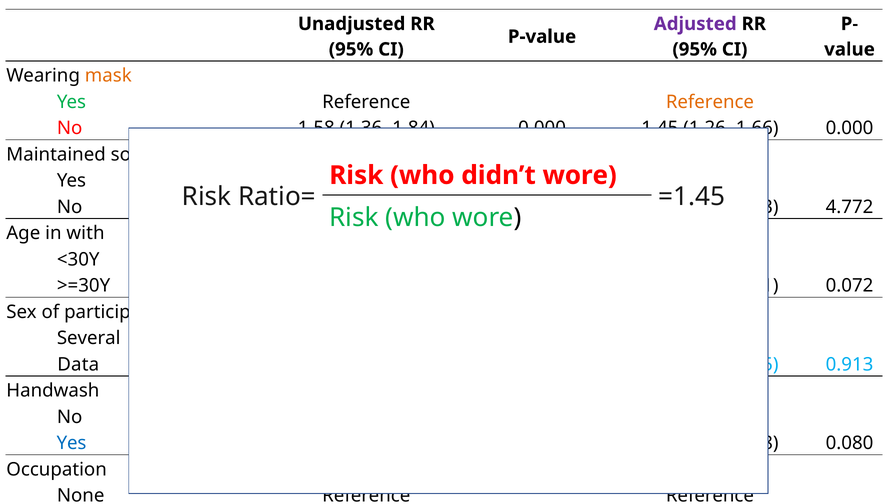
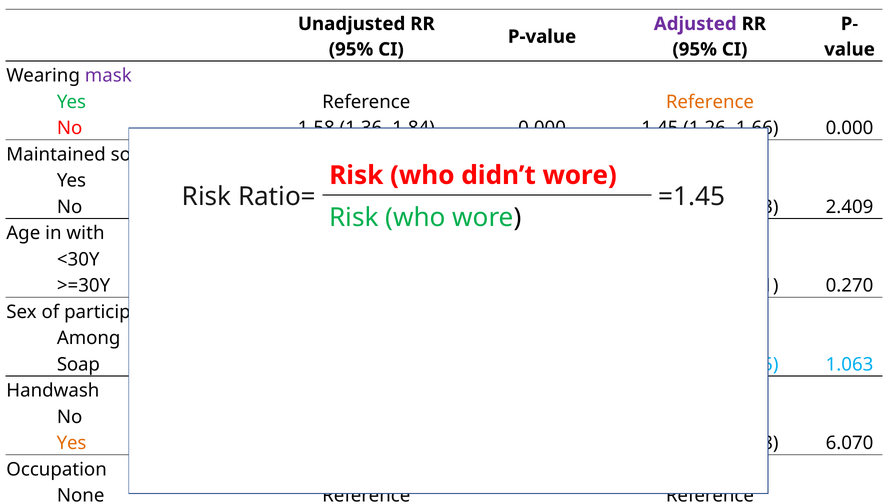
mask colour: orange -> purple
4.772: 4.772 -> 2.409
0.072: 0.072 -> 0.270
Several: Several -> Among
Data: Data -> Soap
0.913: 0.913 -> 1.063
Yes at (72, 443) colour: blue -> orange
0.080: 0.080 -> 6.070
